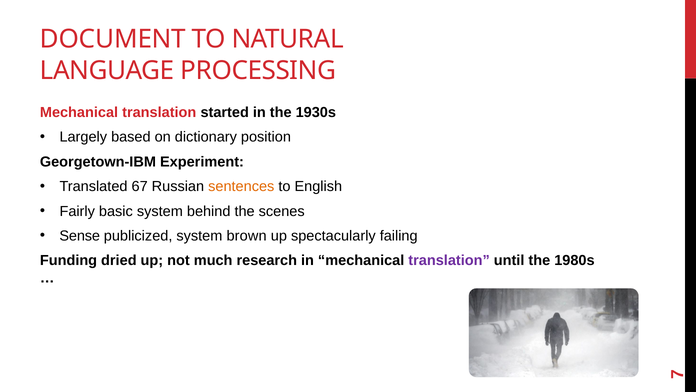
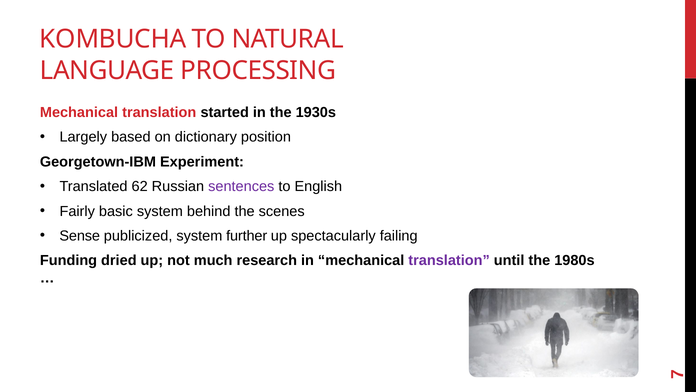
DOCUMENT: DOCUMENT -> KOMBUCHA
67: 67 -> 62
sentences colour: orange -> purple
brown: brown -> further
